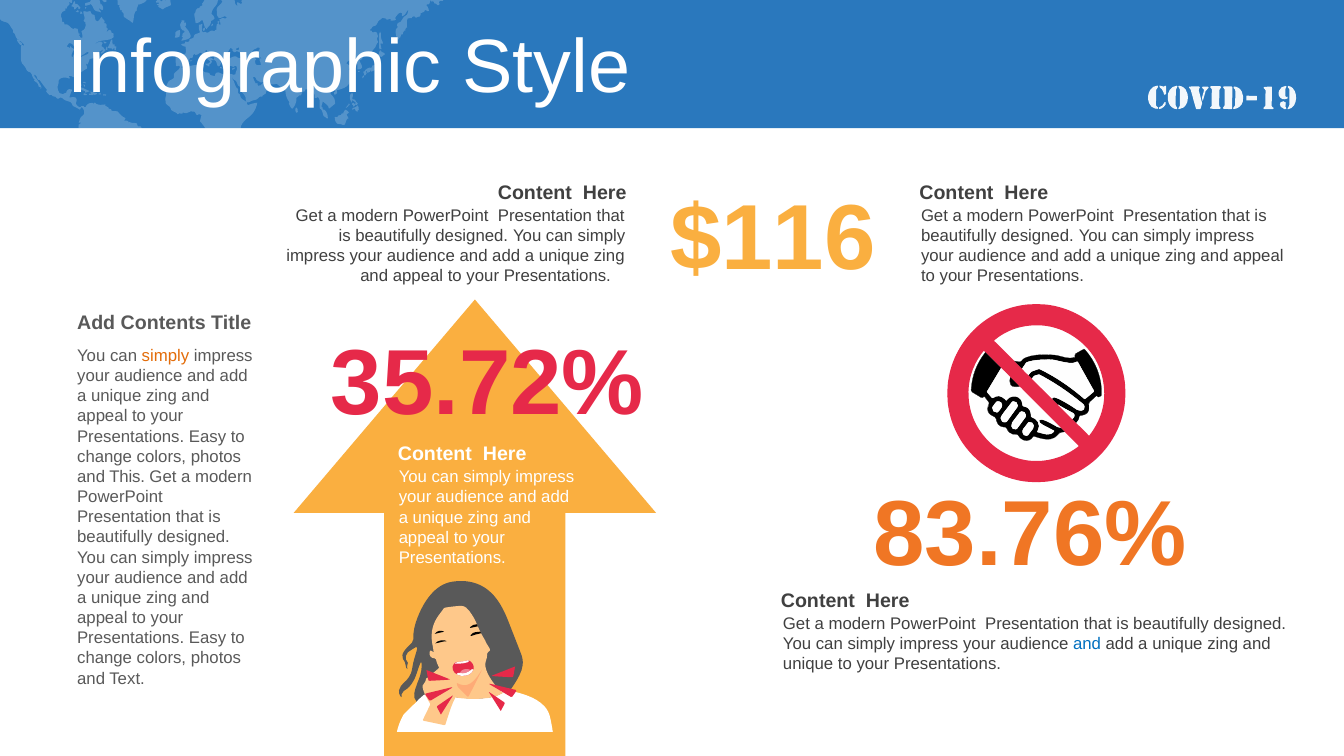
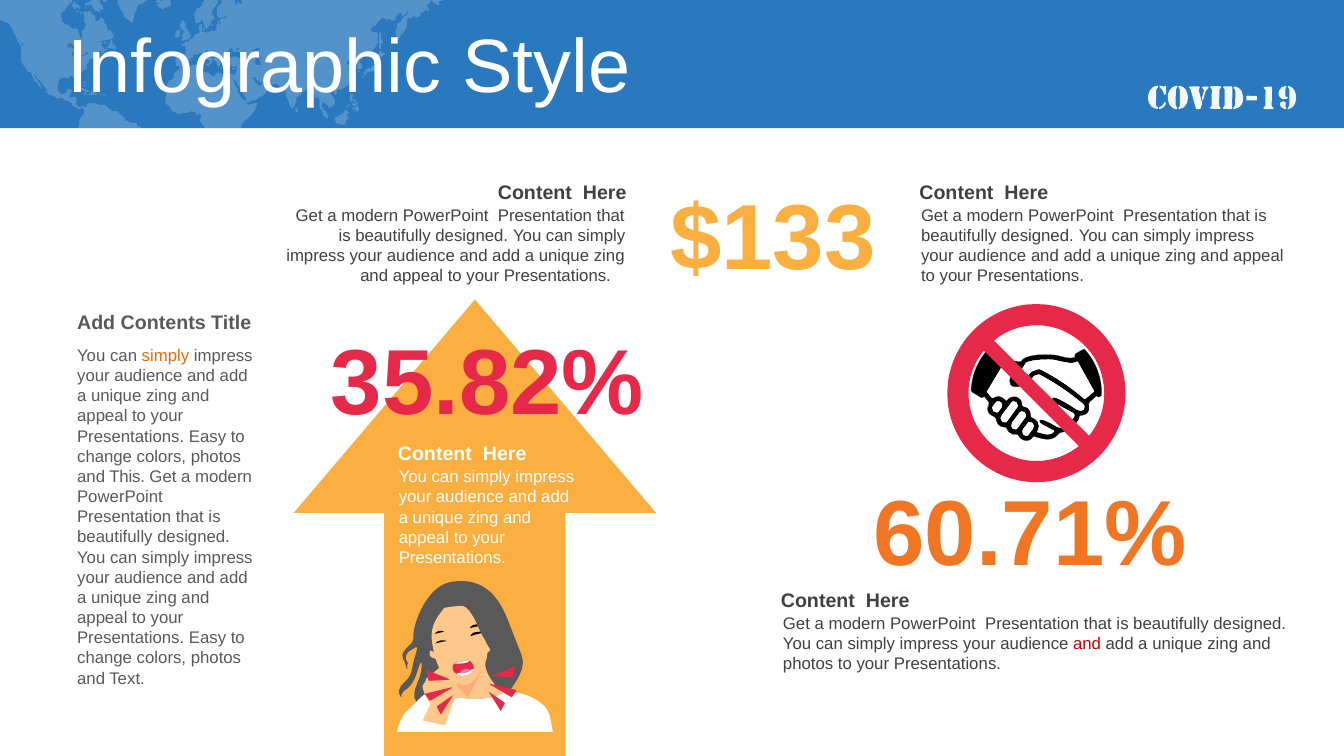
$116: $116 -> $133
35.72%: 35.72% -> 35.82%
83.76%: 83.76% -> 60.71%
and at (1087, 644) colour: blue -> red
unique at (808, 664): unique -> photos
